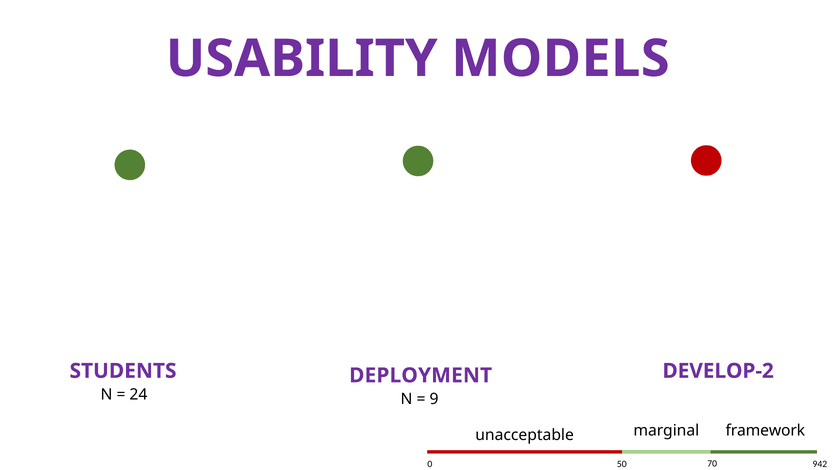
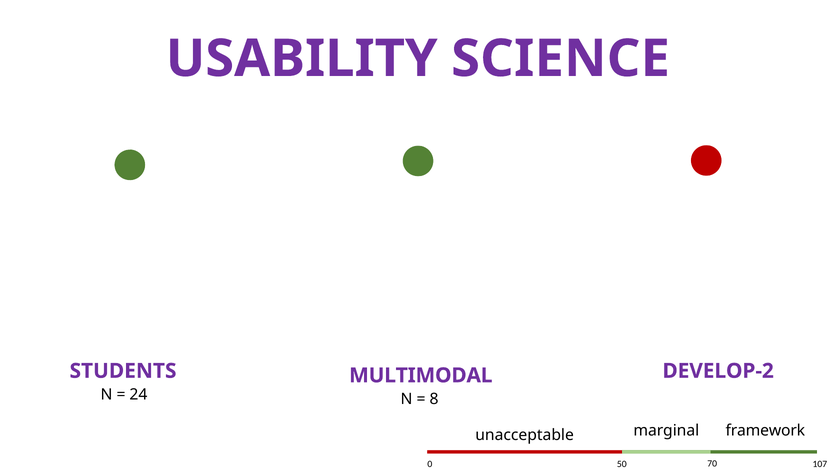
MODELS: MODELS -> SCIENCE
DEPLOYMENT: DEPLOYMENT -> MULTIMODAL
9: 9 -> 8
942: 942 -> 107
